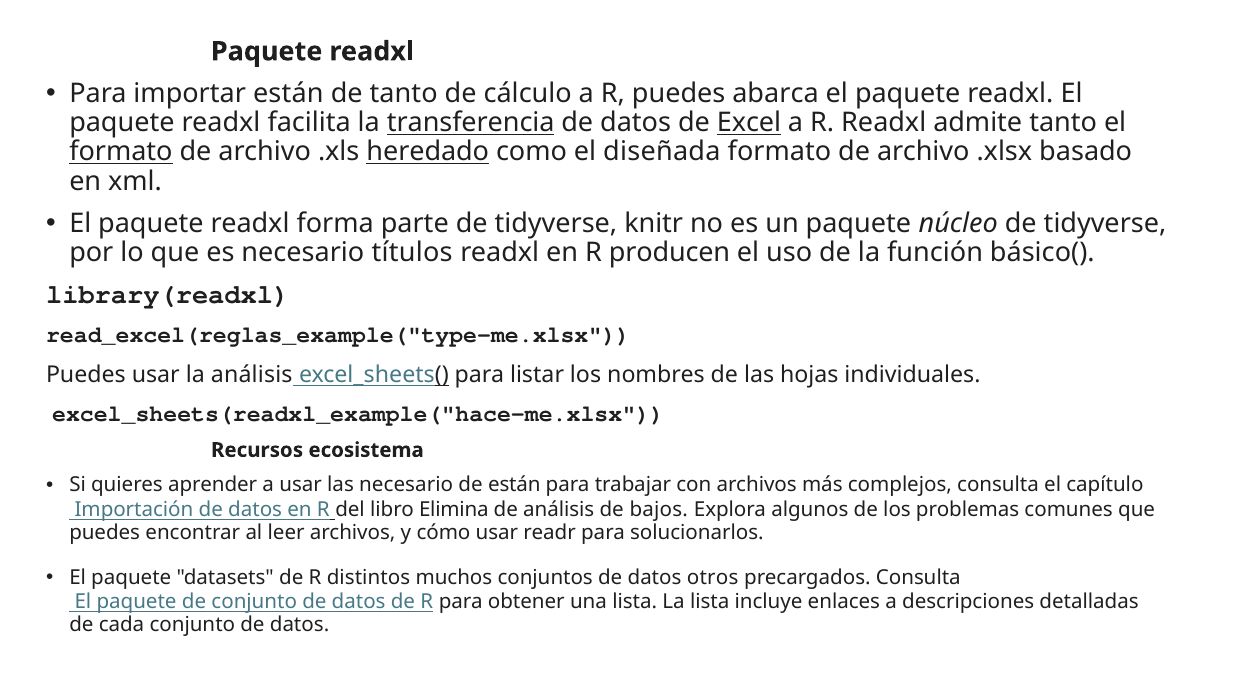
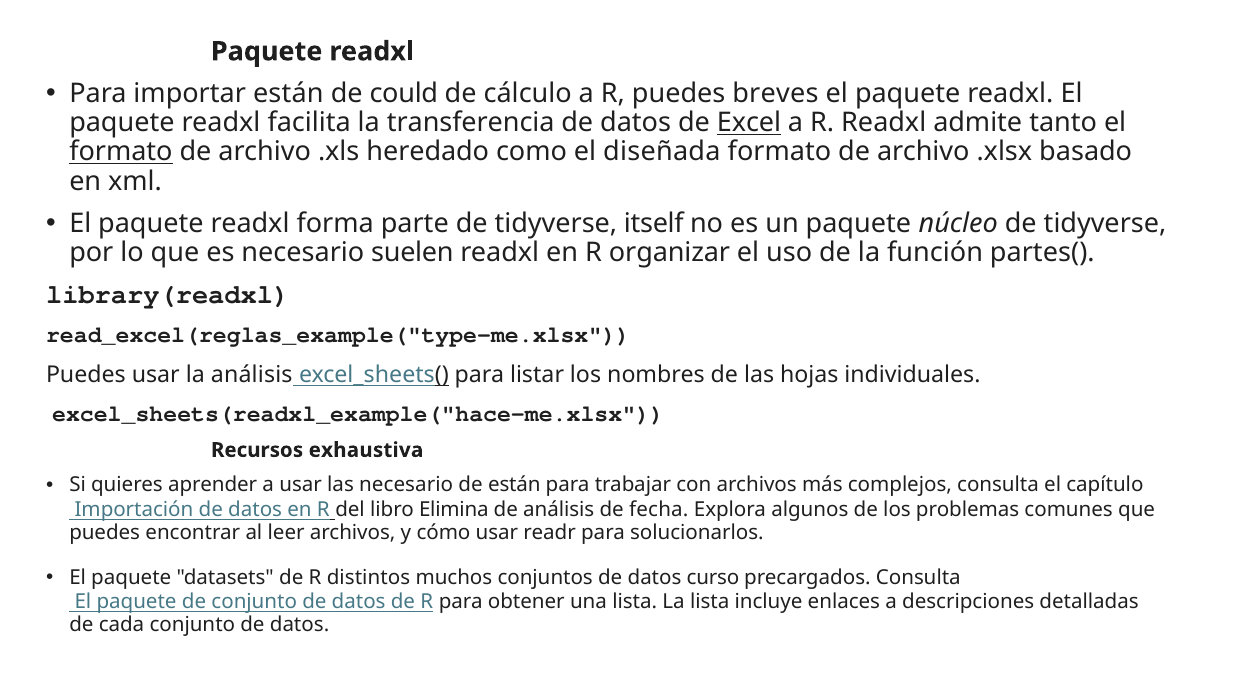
de tanto: tanto -> could
abarca: abarca -> breves
transferencia underline: present -> none
heredado underline: present -> none
knitr: knitr -> itself
títulos: títulos -> suelen
producen: producen -> organizar
básico(: básico( -> partes(
ecosistema: ecosistema -> exhaustiva
bajos: bajos -> fecha
otros: otros -> curso
